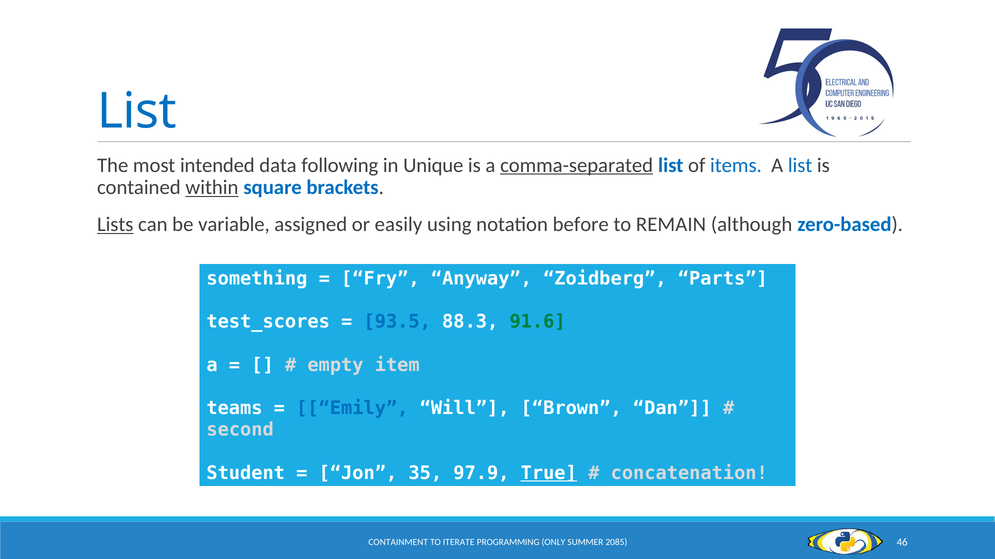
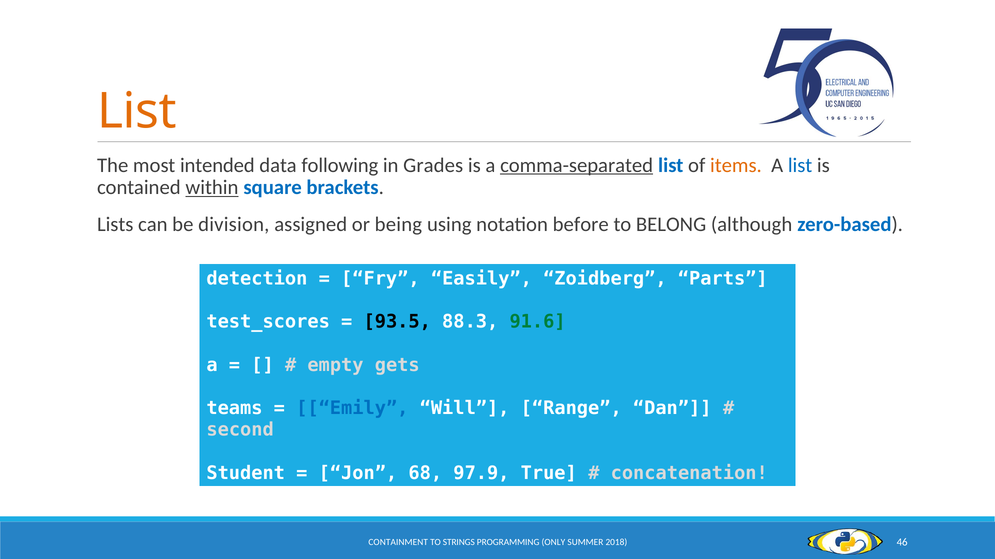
List at (137, 111) colour: blue -> orange
Unique: Unique -> Grades
items colour: blue -> orange
Lists underline: present -> none
variable: variable -> division
easily: easily -> being
REMAIN: REMAIN -> BELONG
something: something -> detection
Anyway: Anyway -> Easily
93.5 colour: blue -> black
item: item -> gets
Brown: Brown -> Range
35: 35 -> 68
True underline: present -> none
ITERATE: ITERATE -> STRINGS
2085: 2085 -> 2018
